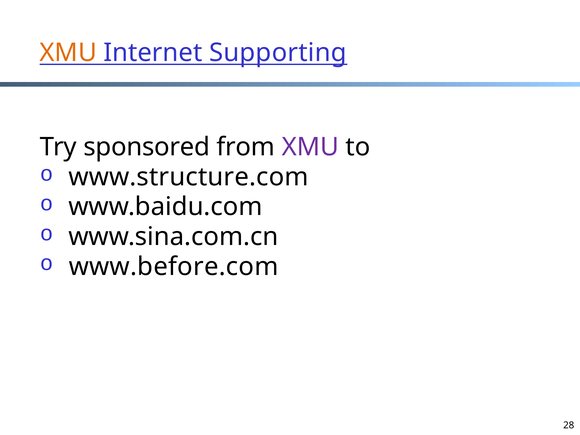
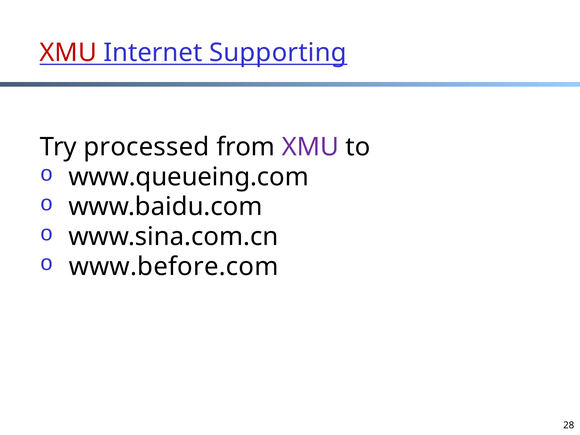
XMU at (68, 53) colour: orange -> red
sponsored: sponsored -> processed
www.structure.com: www.structure.com -> www.queueing.com
